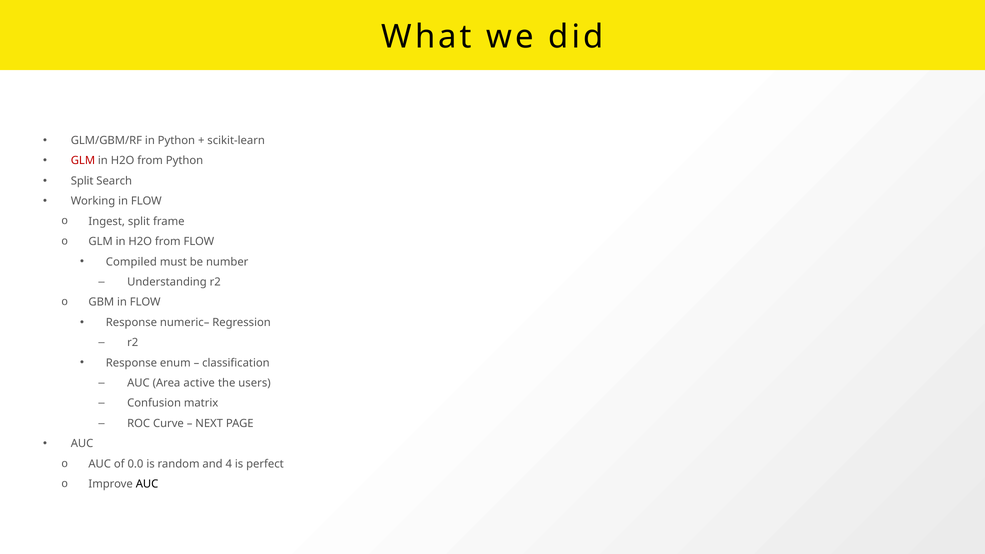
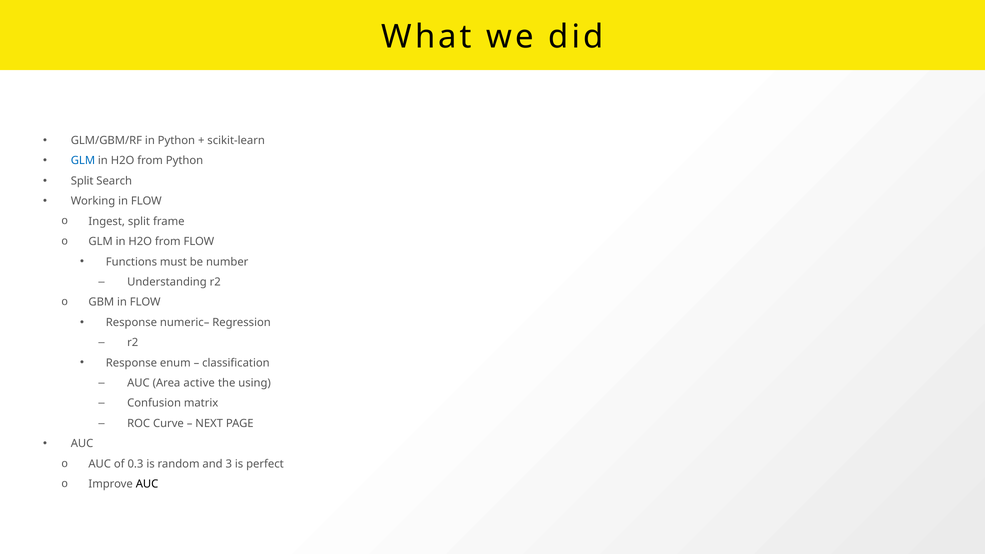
GLM at (83, 161) colour: red -> blue
Compiled: Compiled -> Functions
users: users -> using
0.0: 0.0 -> 0.3
4: 4 -> 3
